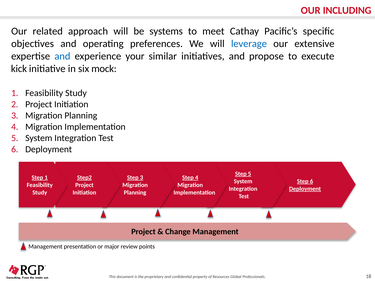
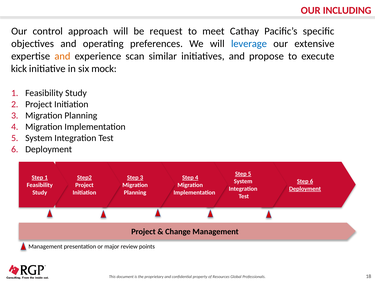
related: related -> control
systems: systems -> request
and at (62, 56) colour: blue -> orange
your: your -> scan
